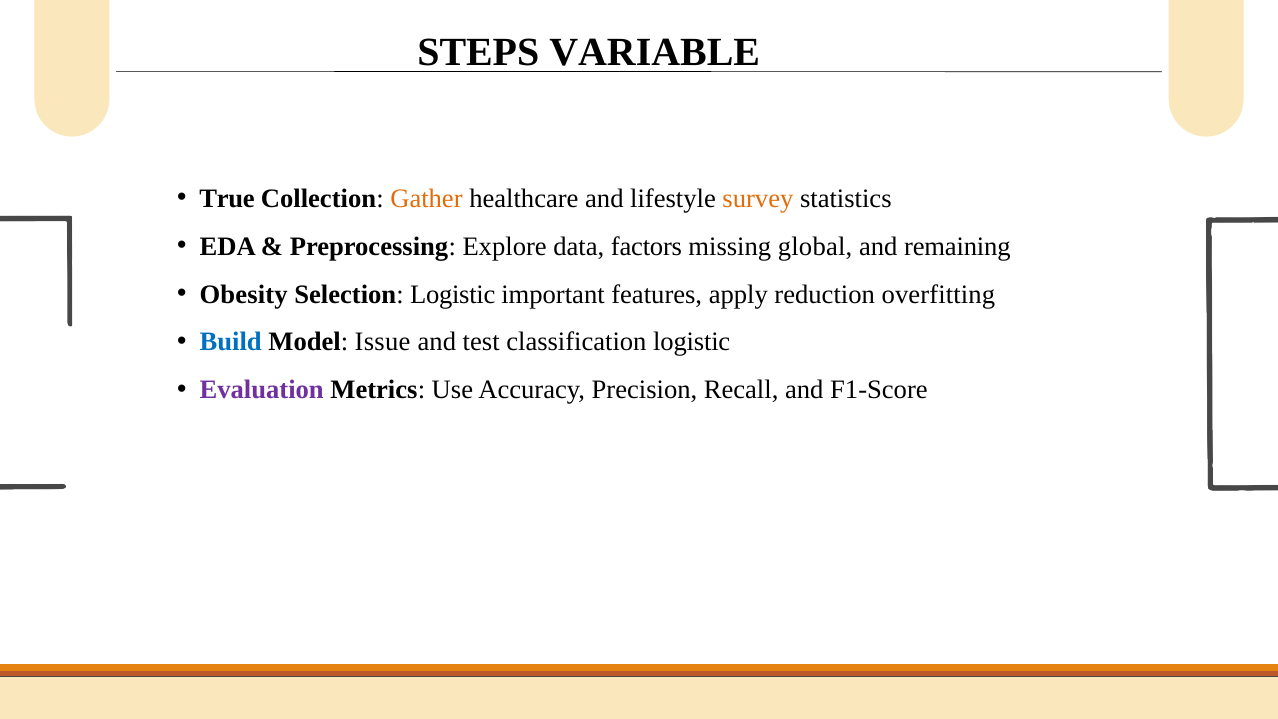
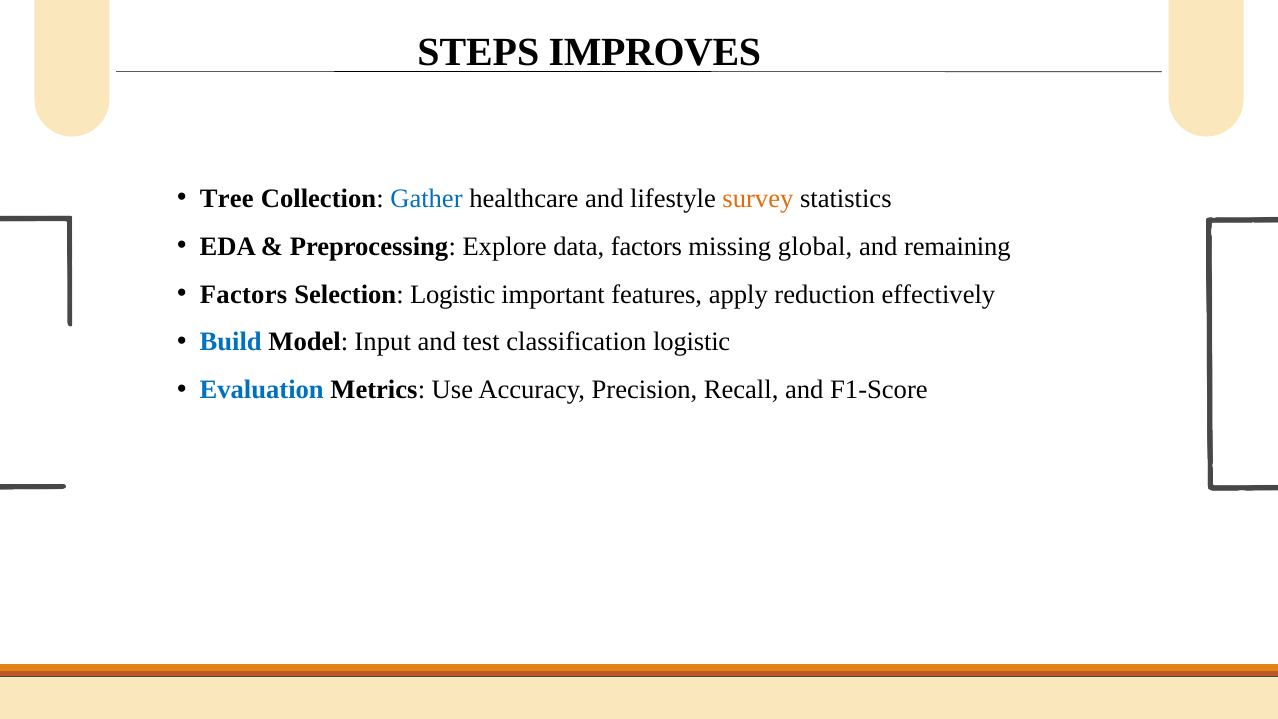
VARIABLE: VARIABLE -> IMPROVES
True: True -> Tree
Gather colour: orange -> blue
Obesity at (244, 294): Obesity -> Factors
overfitting: overfitting -> effectively
Issue: Issue -> Input
Evaluation colour: purple -> blue
